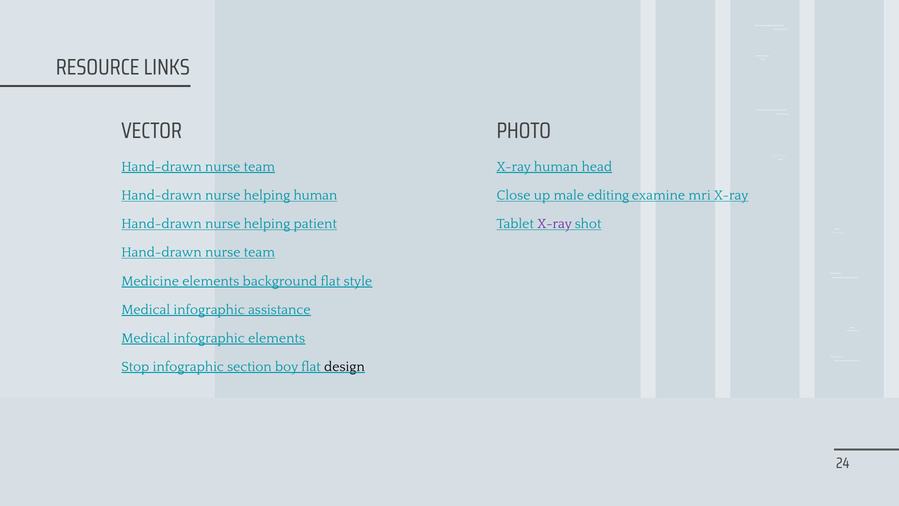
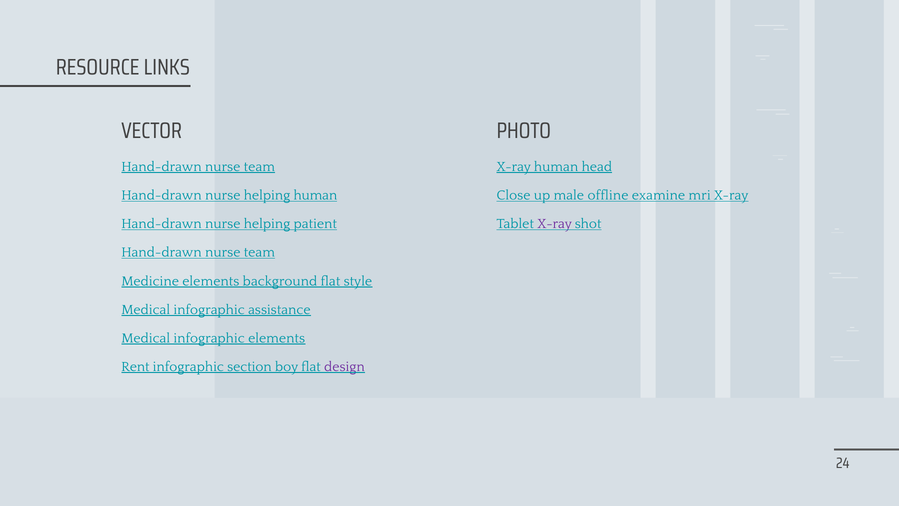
editing: editing -> offline
Stop: Stop -> Rent
design colour: black -> purple
